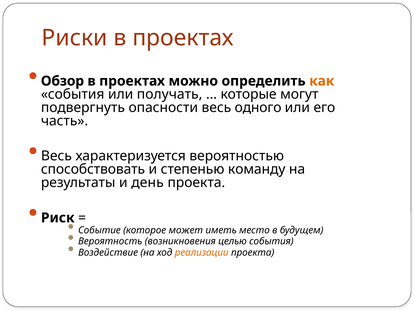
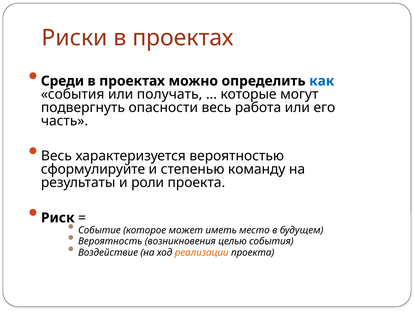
Обзор: Обзор -> Среди
как colour: orange -> blue
одного: одного -> работа
способствовать: способствовать -> сформулируйте
день: день -> роли
